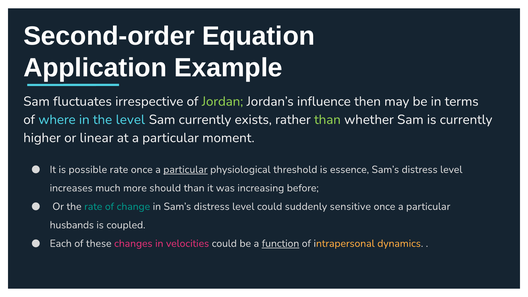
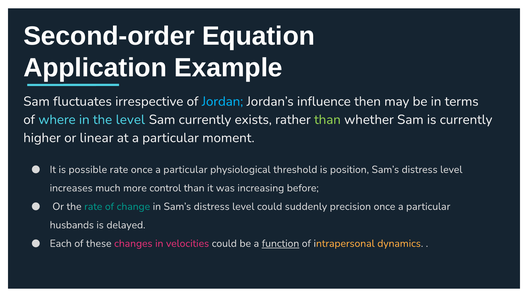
Jordan colour: light green -> light blue
particular at (185, 170) underline: present -> none
essence: essence -> position
should: should -> control
sensitive: sensitive -> precision
coupled: coupled -> delayed
